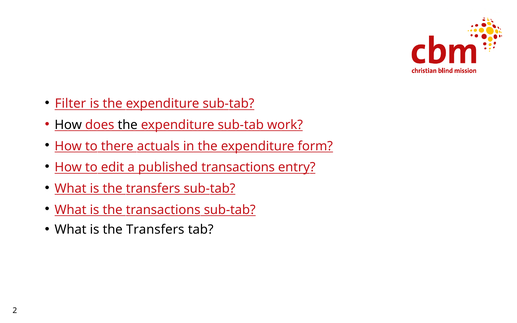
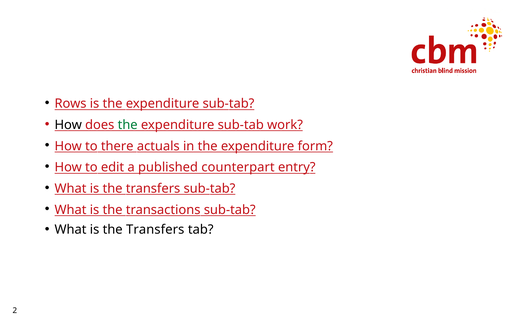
Filter: Filter -> Rows
the at (128, 125) colour: black -> green
published transactions: transactions -> counterpart
